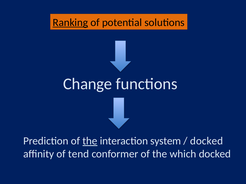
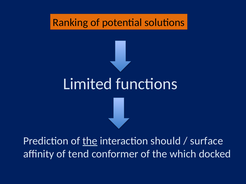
Ranking underline: present -> none
Change: Change -> Limited
system: system -> should
docked at (207, 141): docked -> surface
